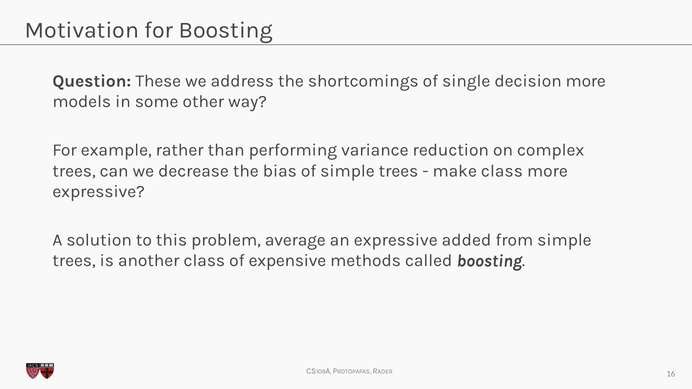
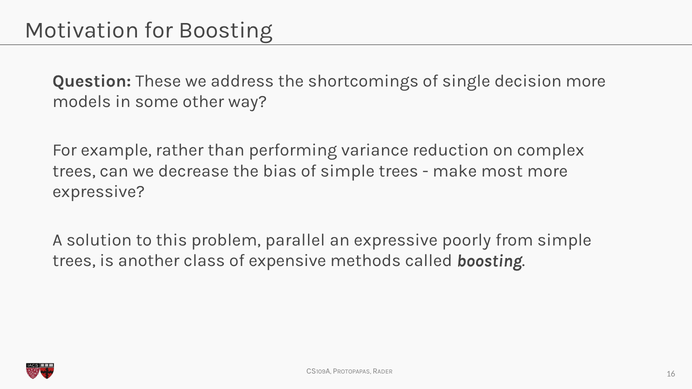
make class: class -> most
average: average -> parallel
added: added -> poorly
